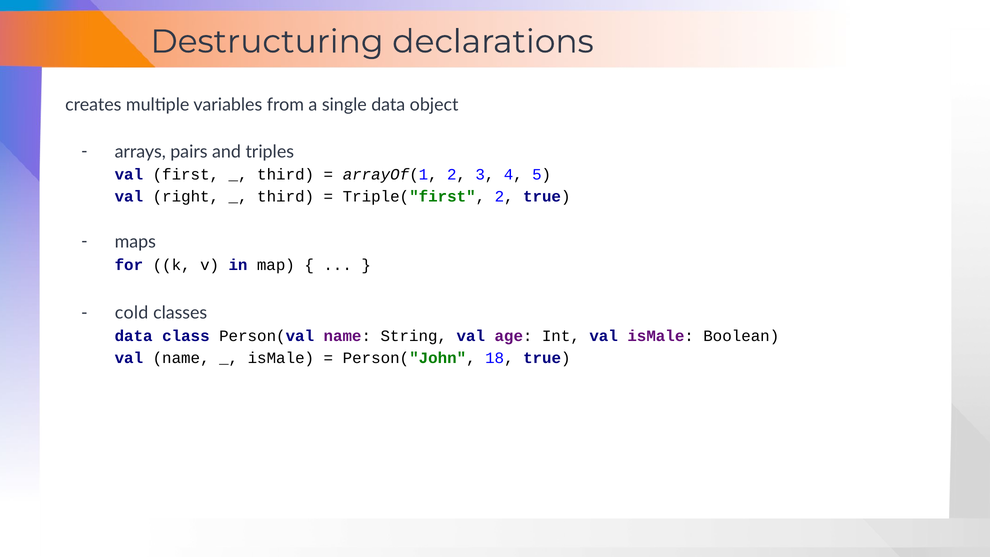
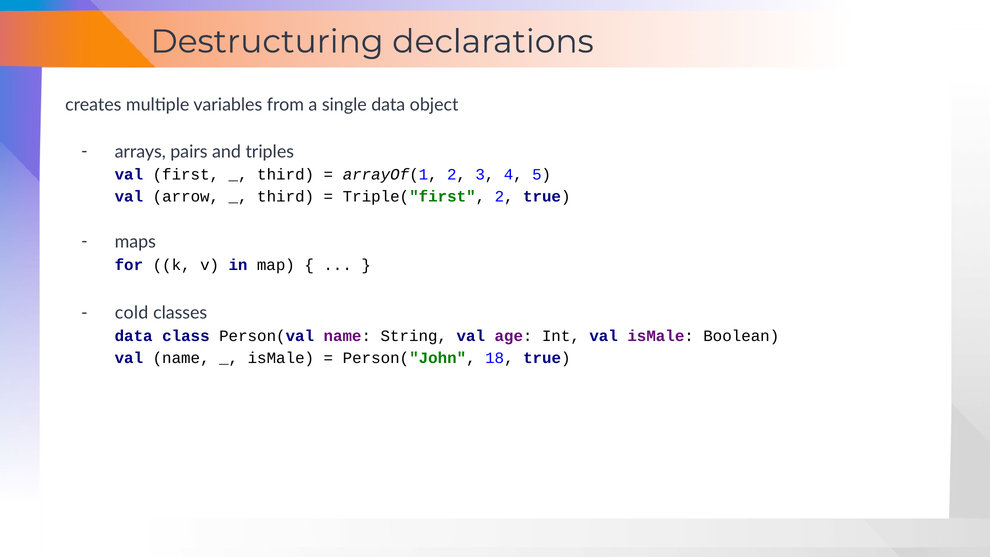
right: right -> arrow
